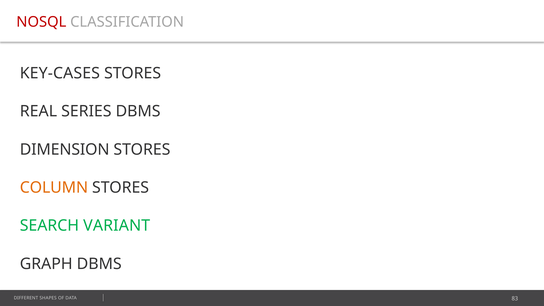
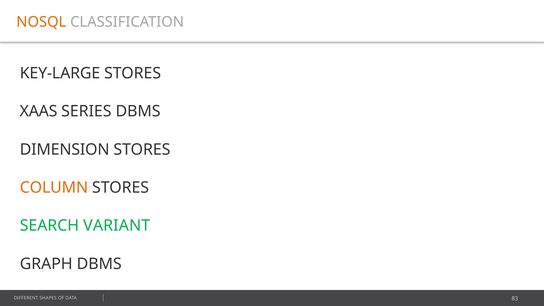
NOSQL colour: red -> orange
KEY-CASES: KEY-CASES -> KEY-LARGE
REAL: REAL -> XAAS
